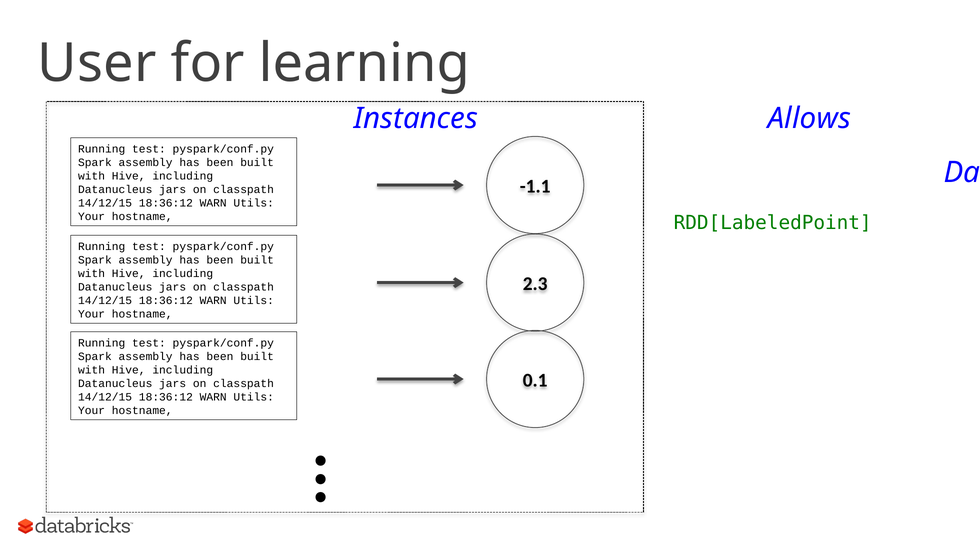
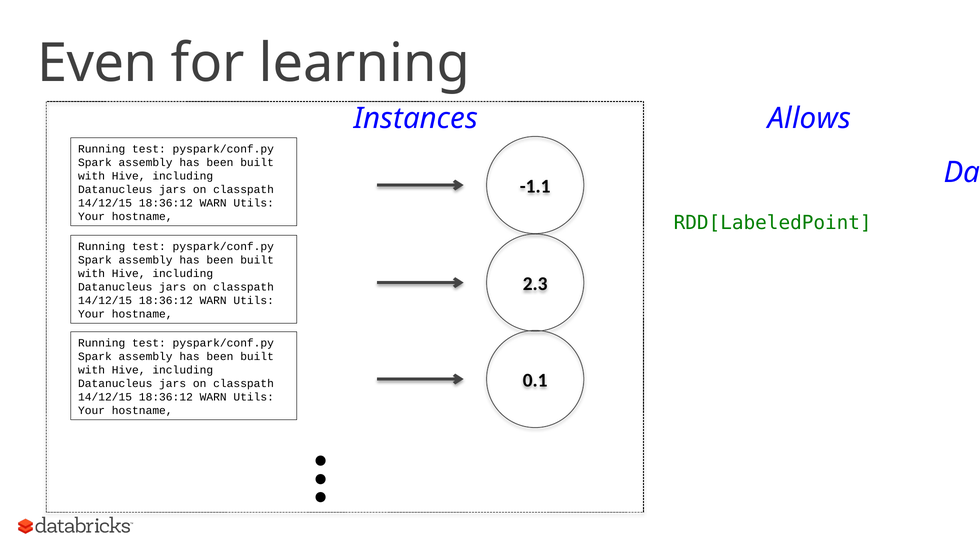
User: User -> Even
